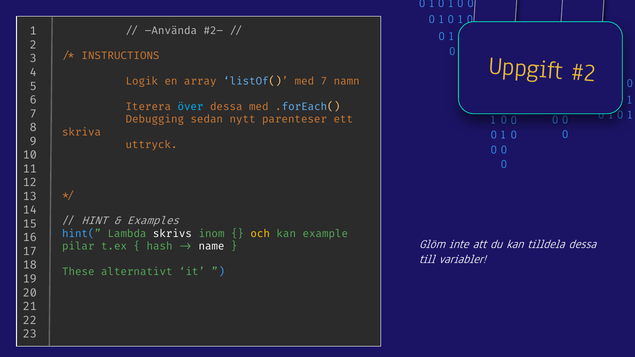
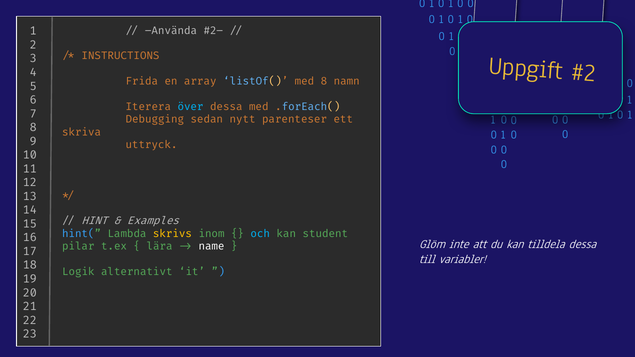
Logik: Logik -> Frida
med 7: 7 -> 8
skrivs colour: white -> yellow
och colour: yellow -> light blue
example: example -> student
hash: hash -> lära
These: These -> Logik
